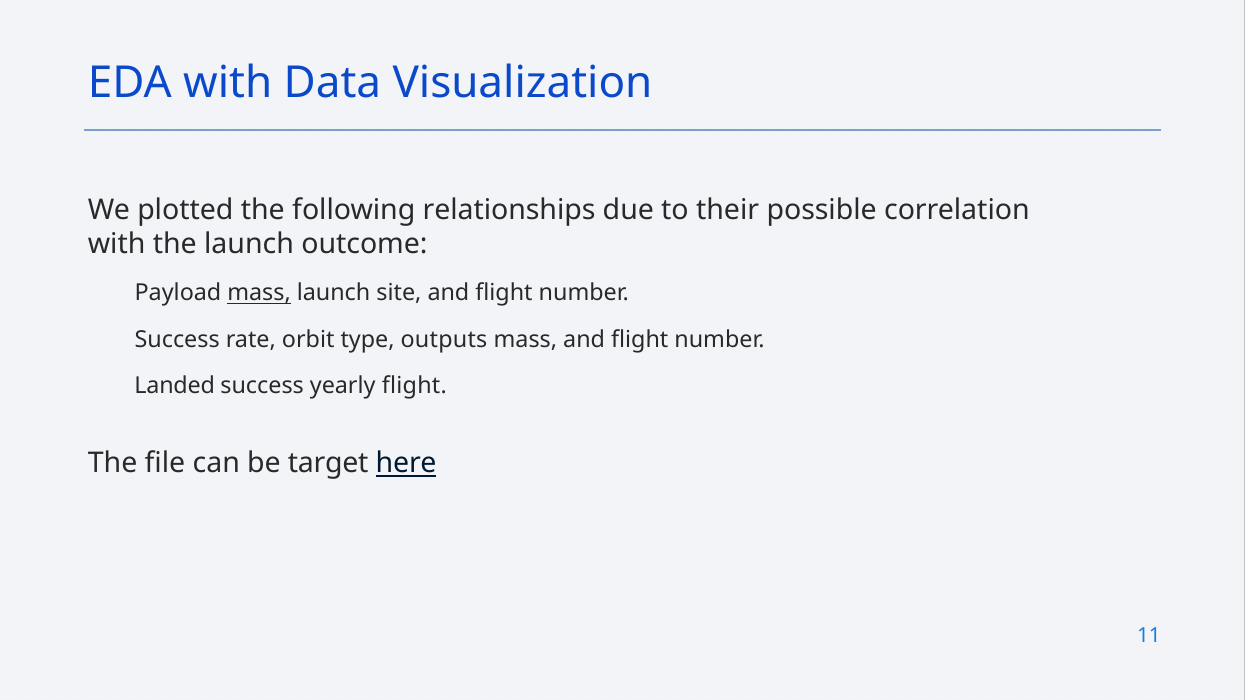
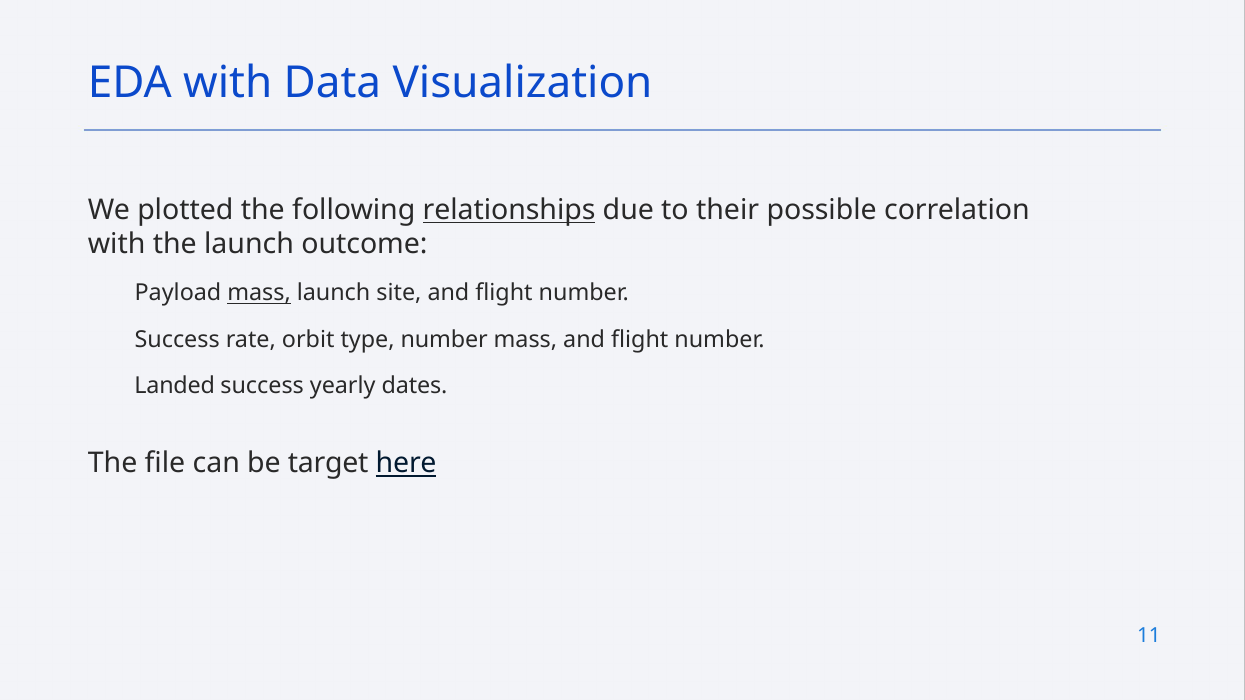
relationships underline: none -> present
type outputs: outputs -> number
yearly flight: flight -> dates
